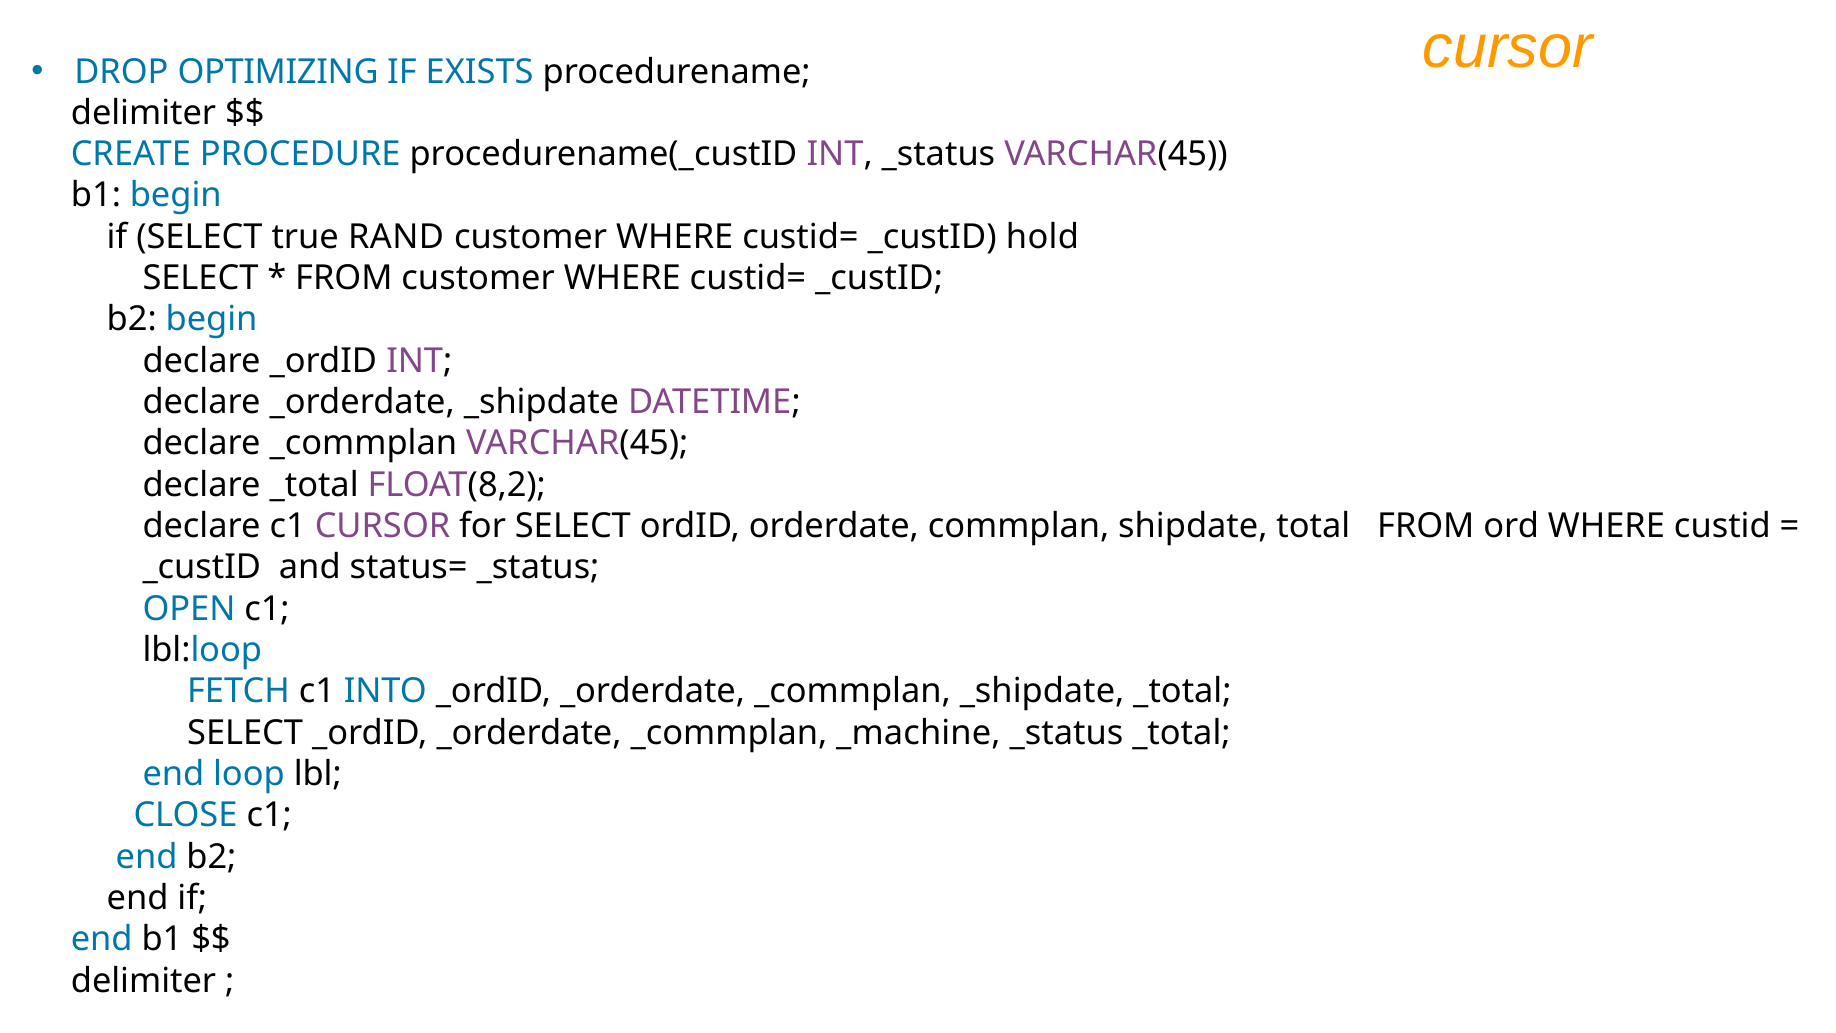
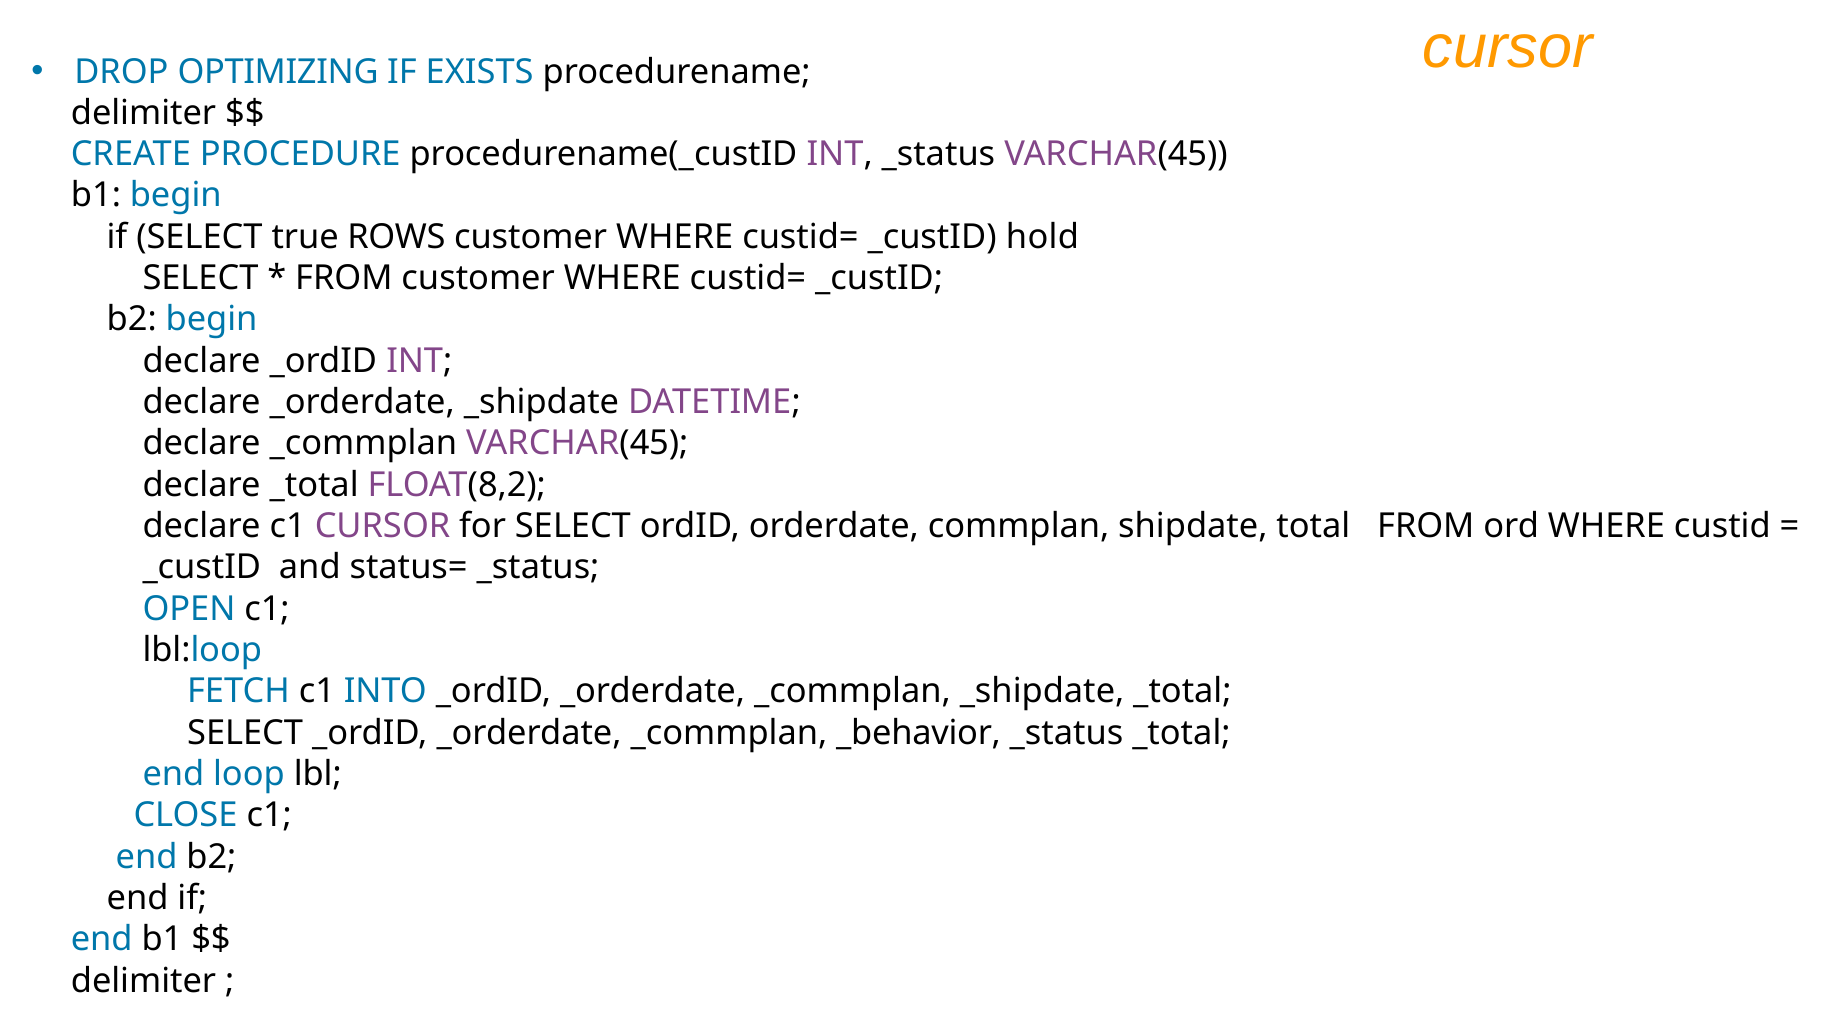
RAND: RAND -> ROWS
_machine: _machine -> _behavior
